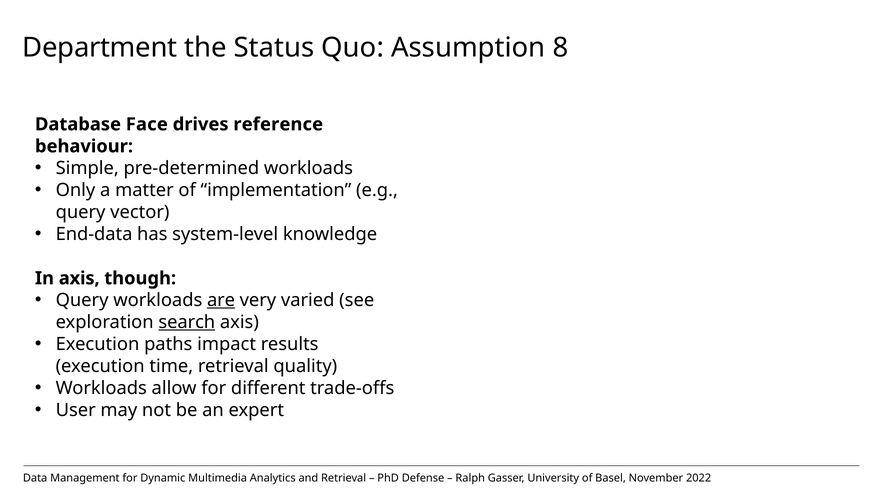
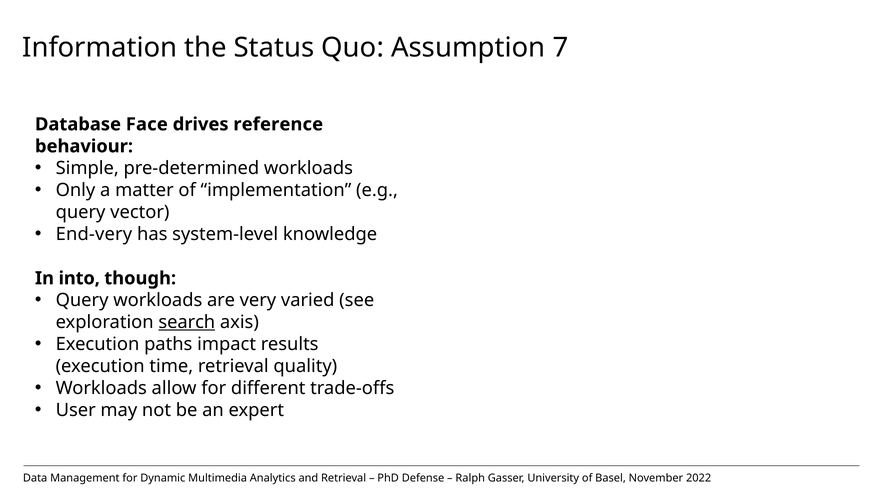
Department: Department -> Information
8: 8 -> 7
End-data: End-data -> End-very
In axis: axis -> into
are underline: present -> none
